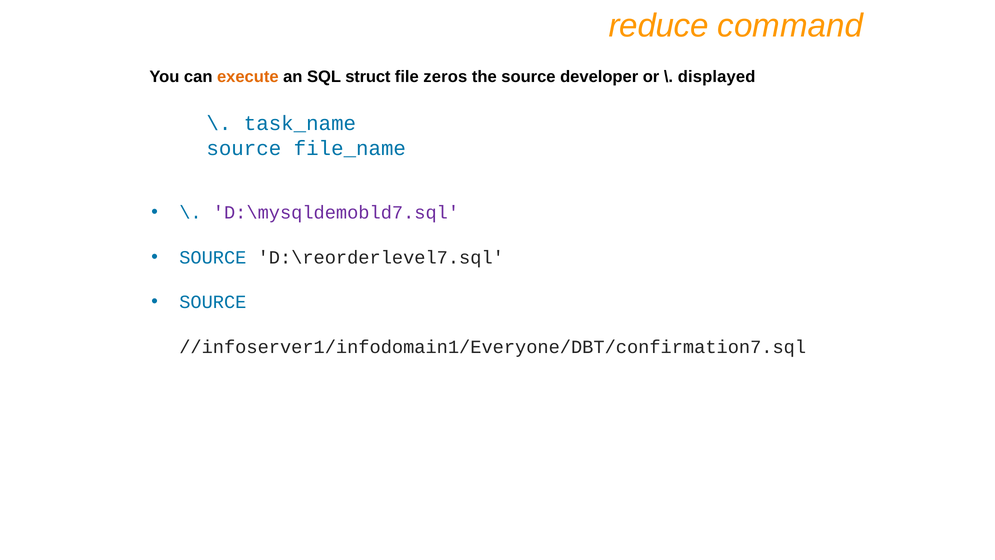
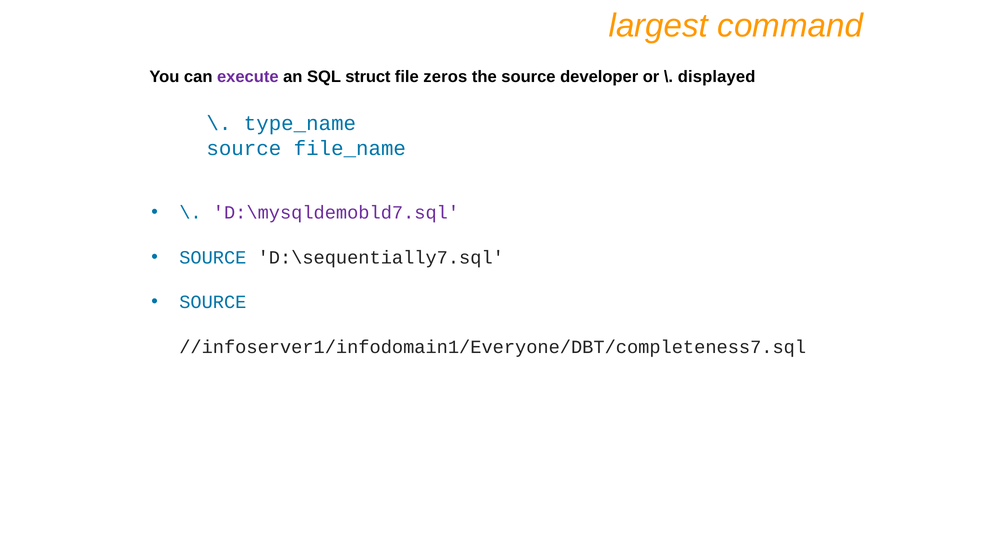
reduce: reduce -> largest
execute colour: orange -> purple
task_name: task_name -> type_name
D:\reorderlevel7.sql: D:\reorderlevel7.sql -> D:\sequentially7.sql
//infoserver1/infodomain1/Everyone/DBT/confirmation7.sql: //infoserver1/infodomain1/Everyone/DBT/confirmation7.sql -> //infoserver1/infodomain1/Everyone/DBT/completeness7.sql
